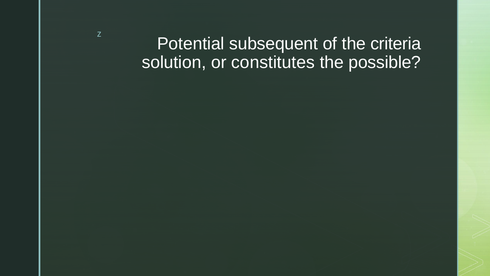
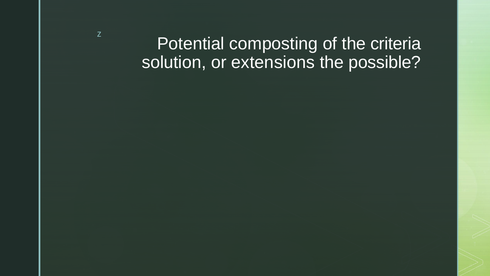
subsequent: subsequent -> composting
constitutes: constitutes -> extensions
